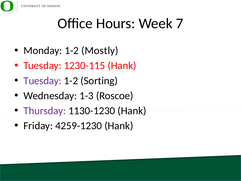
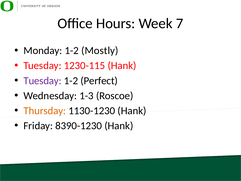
Sorting: Sorting -> Perfect
Thursday colour: purple -> orange
4259-1230: 4259-1230 -> 8390-1230
